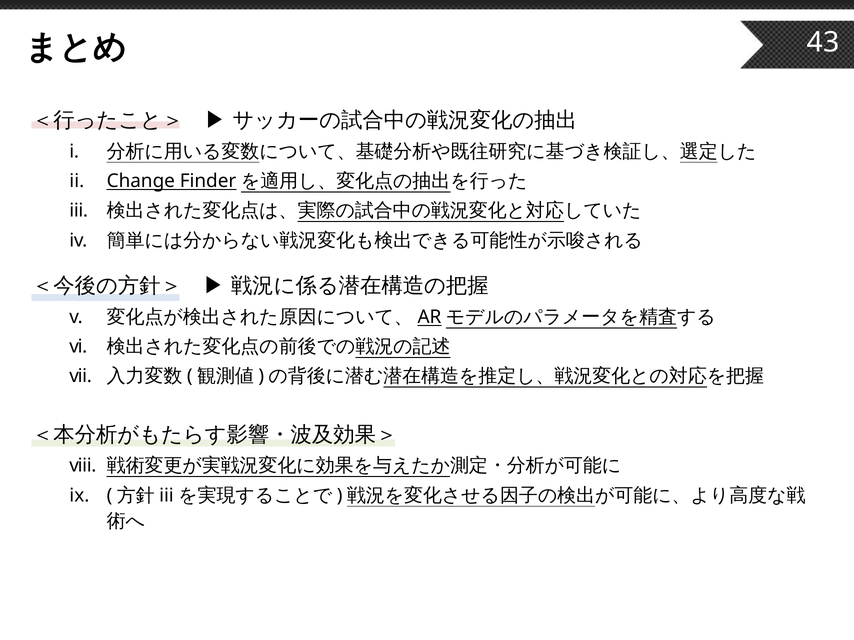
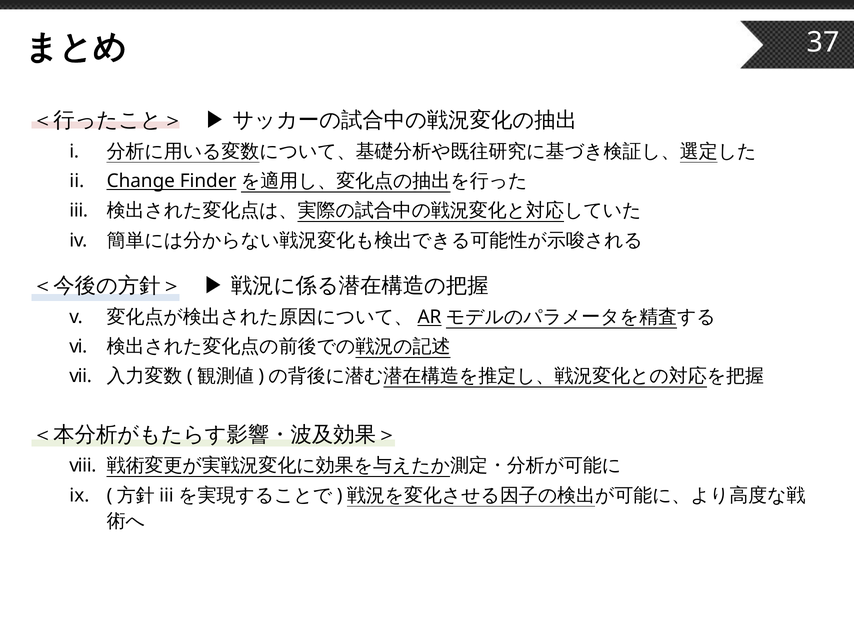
43: 43 -> 37
